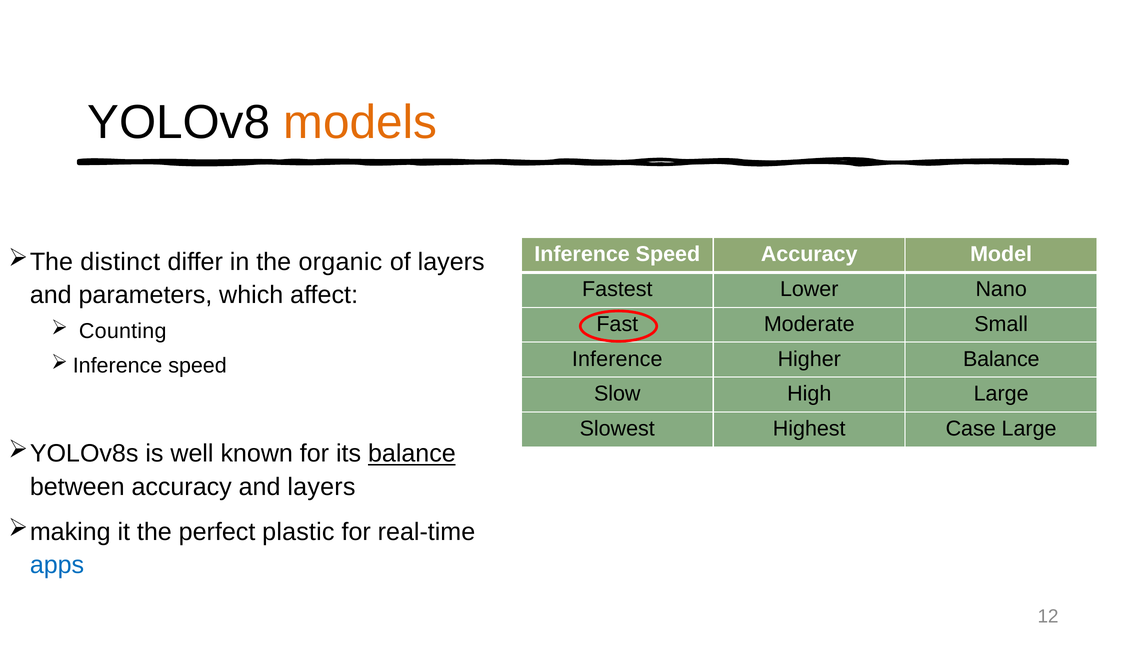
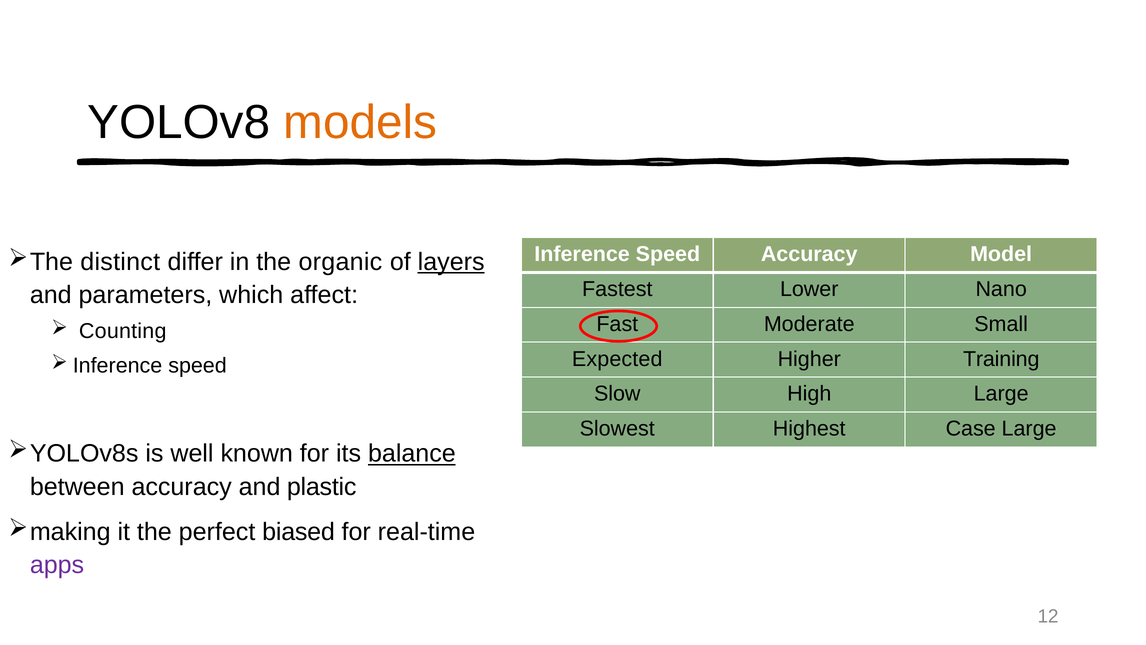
layers at (451, 262) underline: none -> present
Inference at (617, 359): Inference -> Expected
Higher Balance: Balance -> Training
and layers: layers -> plastic
plastic: plastic -> biased
apps colour: blue -> purple
